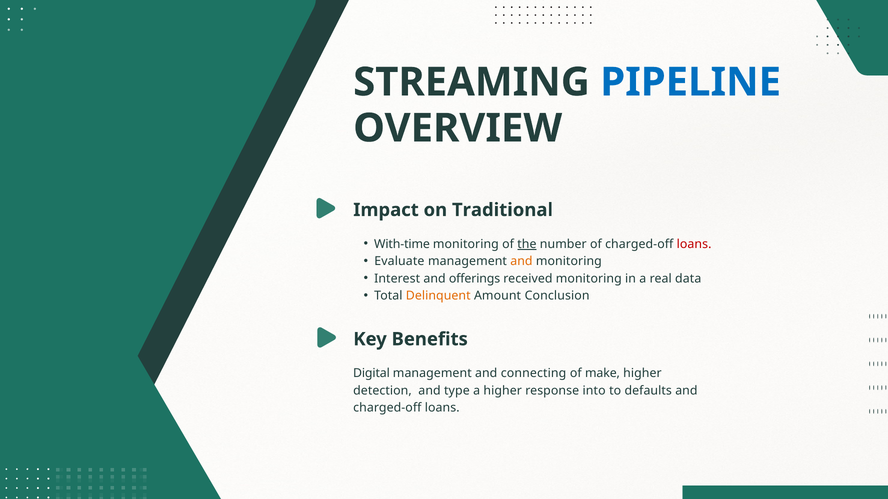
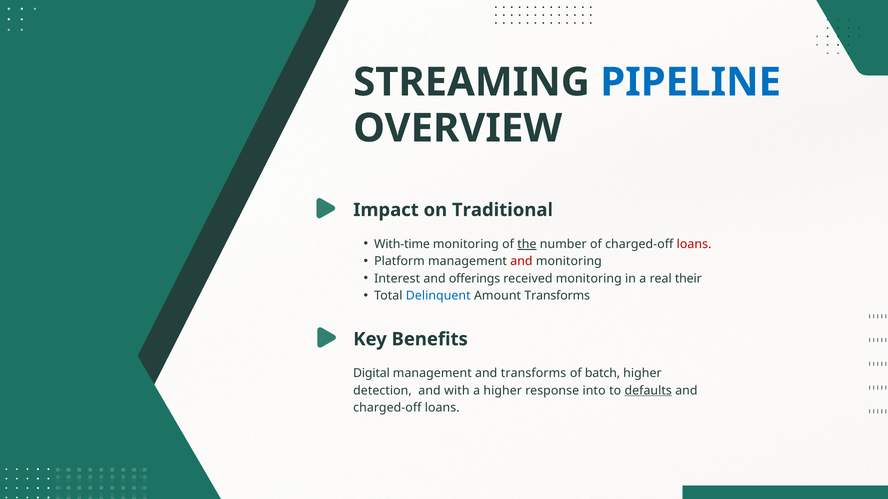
Evaluate: Evaluate -> Platform
and at (521, 262) colour: orange -> red
data: data -> their
Delinquent colour: orange -> blue
Amount Conclusion: Conclusion -> Transforms
and connecting: connecting -> transforms
make: make -> batch
type: type -> with
defaults underline: none -> present
